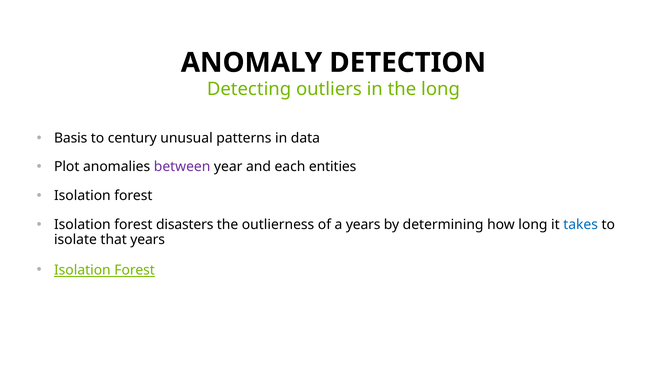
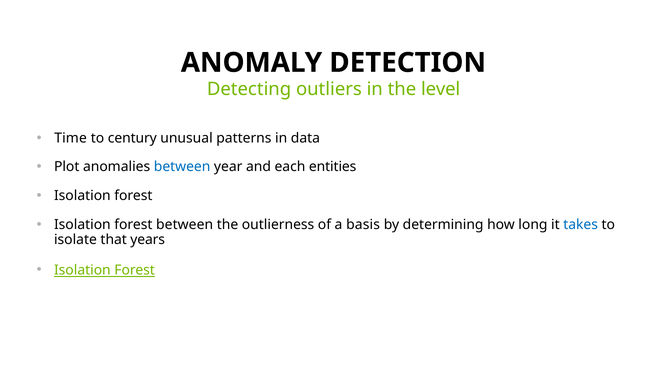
the long: long -> level
Basis: Basis -> Time
between at (182, 167) colour: purple -> blue
forest disasters: disasters -> between
a years: years -> basis
